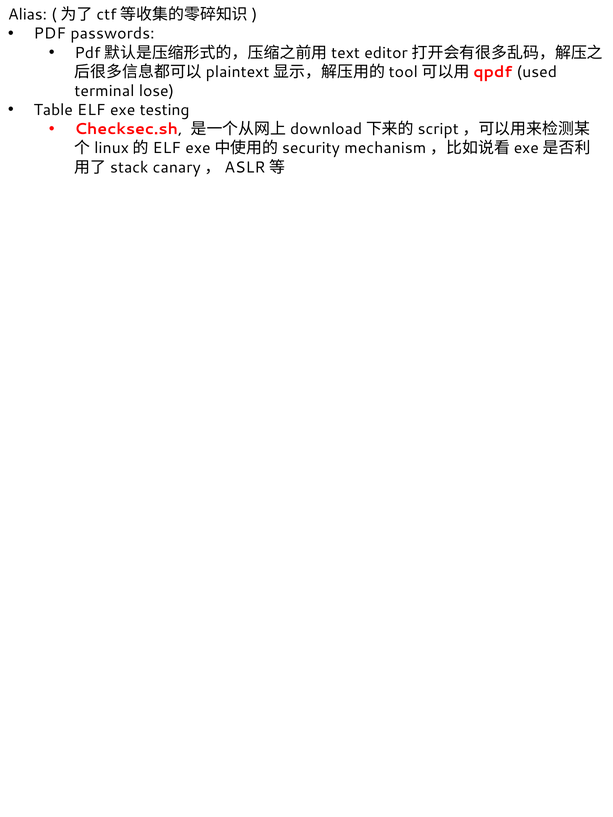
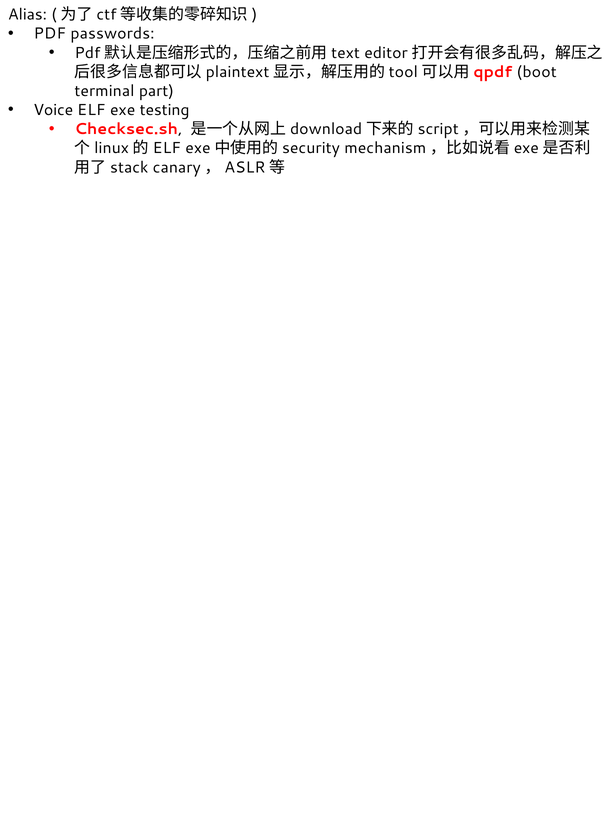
used: used -> boot
lose: lose -> part
Table: Table -> Voice
